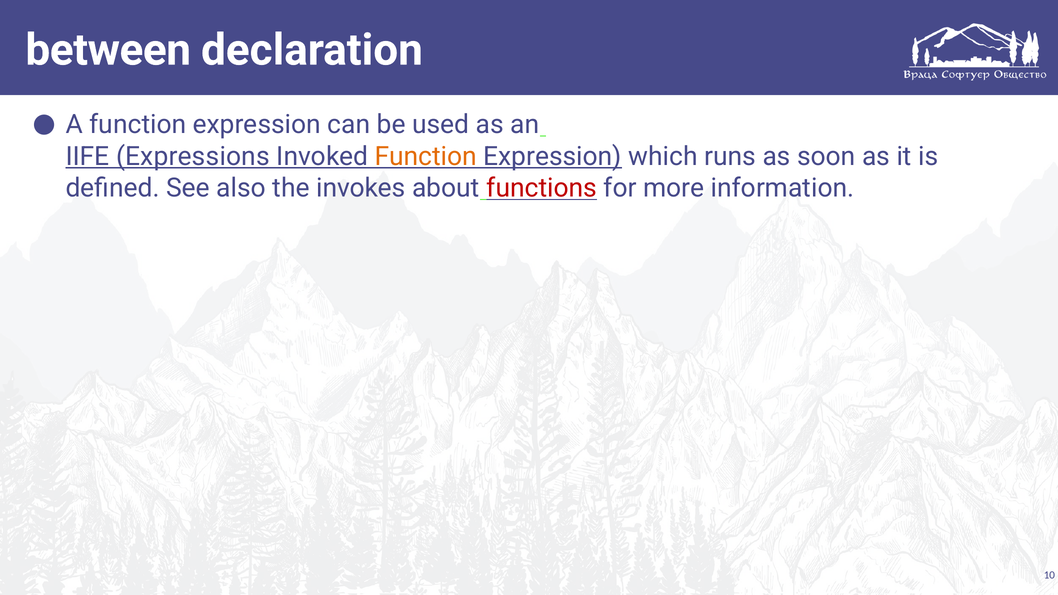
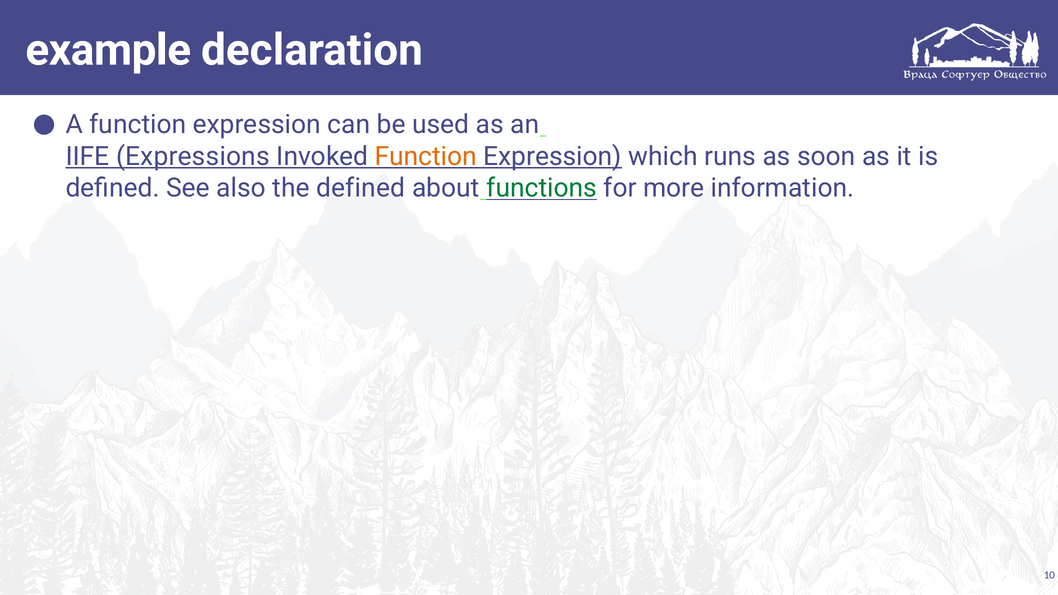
between: between -> example
the invokes: invokes -> defined
functions colour: red -> green
